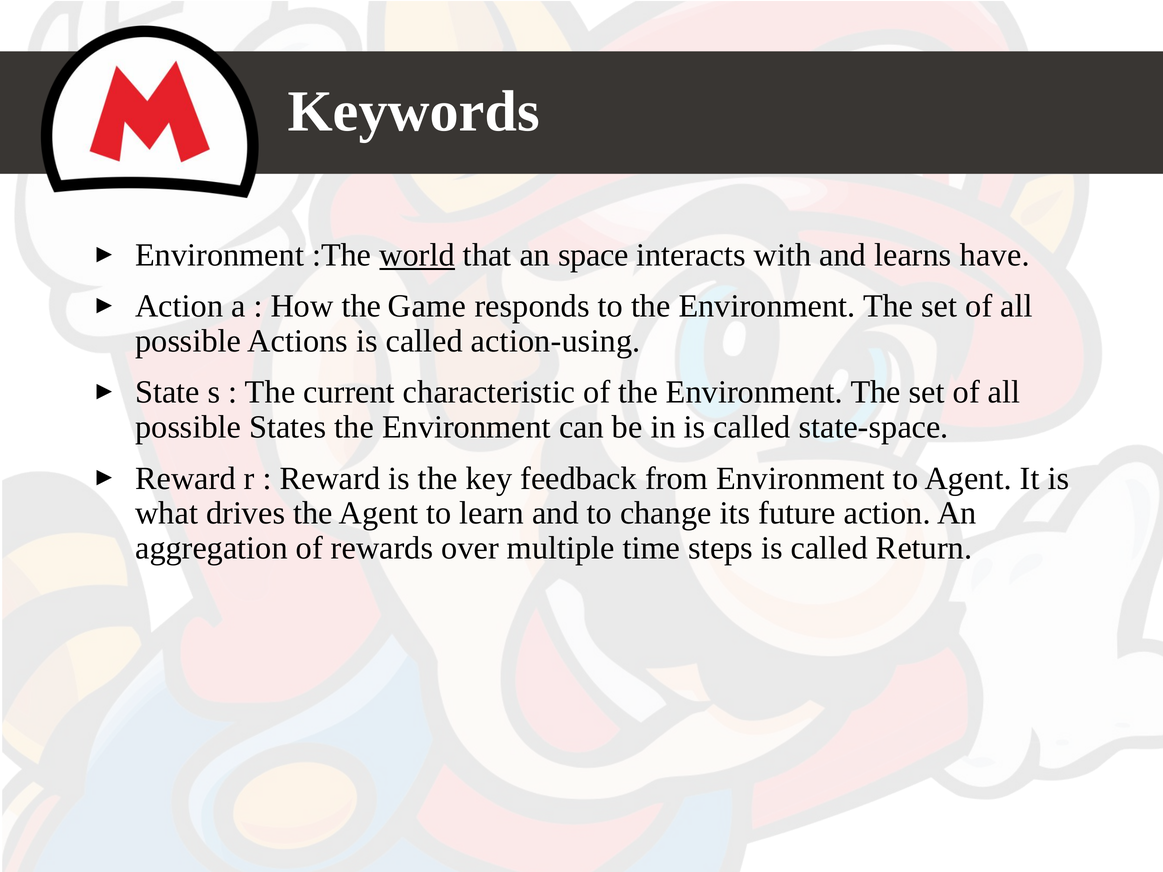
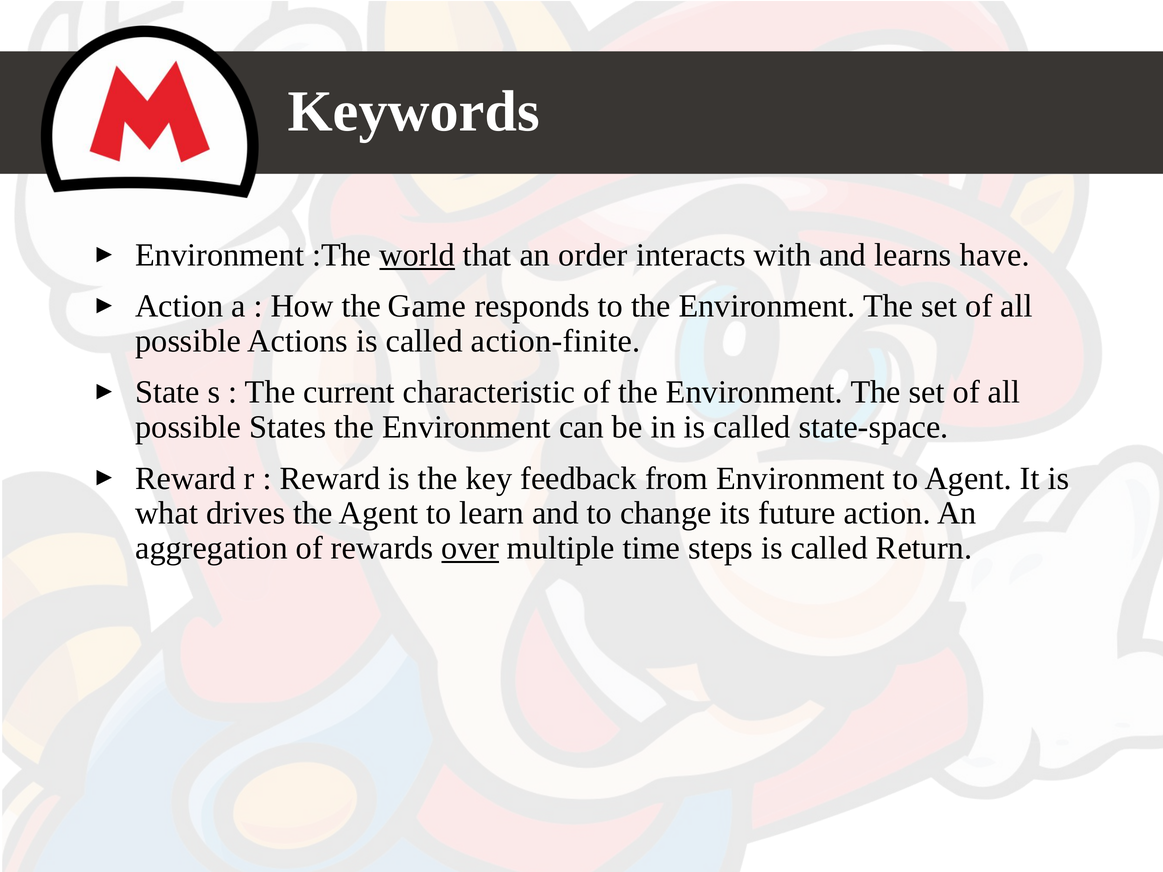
space: space -> order
action-using: action-using -> action-finite
over underline: none -> present
